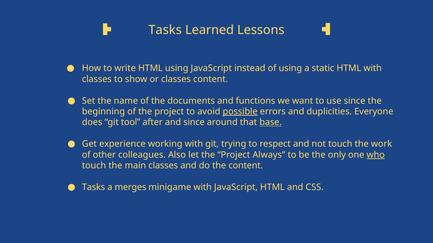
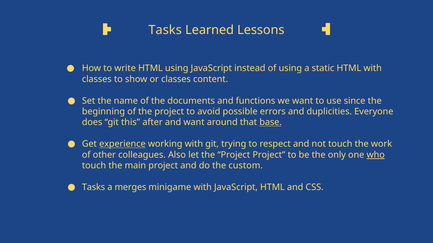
possible underline: present -> none
tool: tool -> this
and since: since -> want
experience underline: none -> present
Project Always: Always -> Project
main classes: classes -> project
the content: content -> custom
